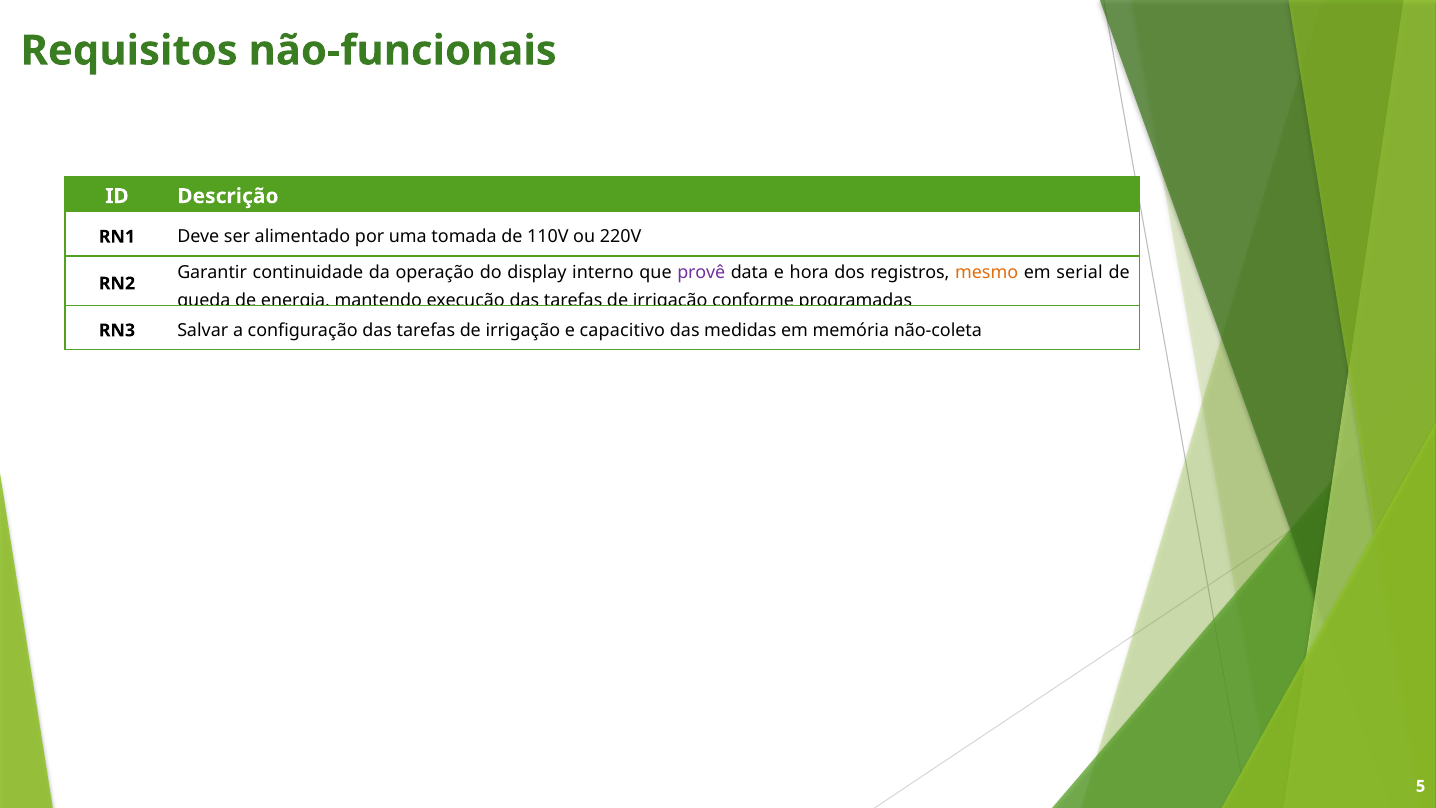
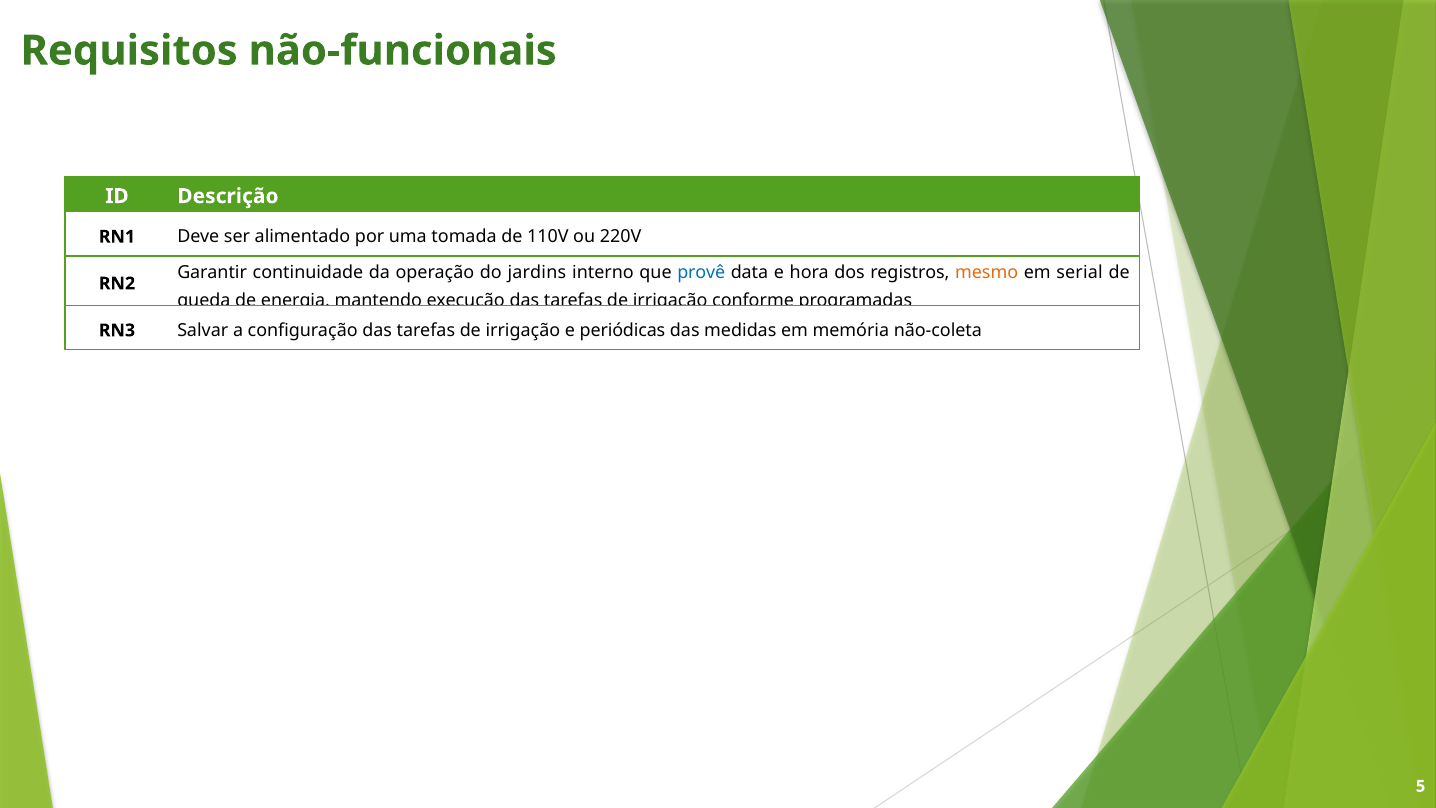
display: display -> jardins
provê colour: purple -> blue
capacitivo: capacitivo -> periódicas
